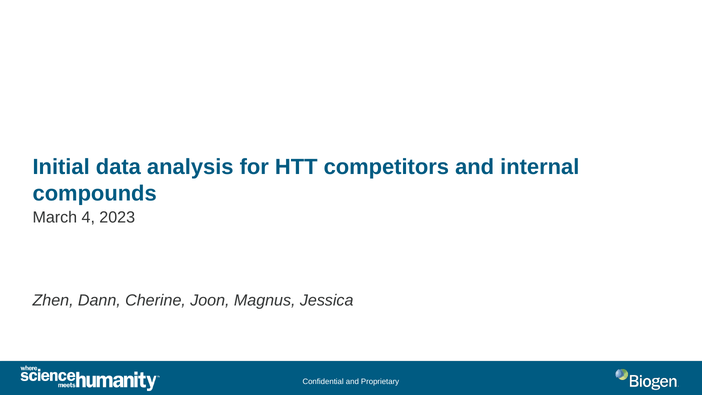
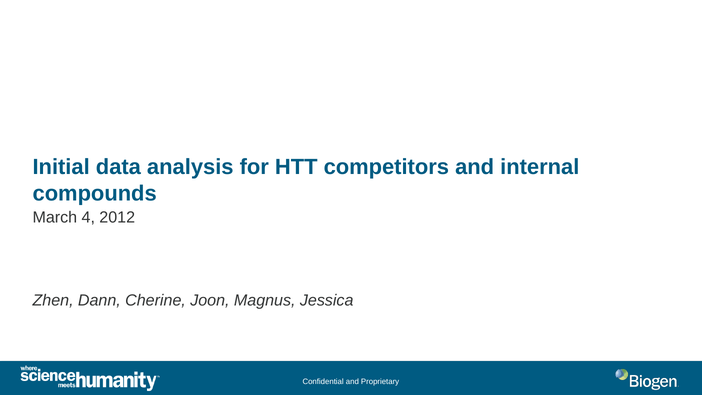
2023: 2023 -> 2012
